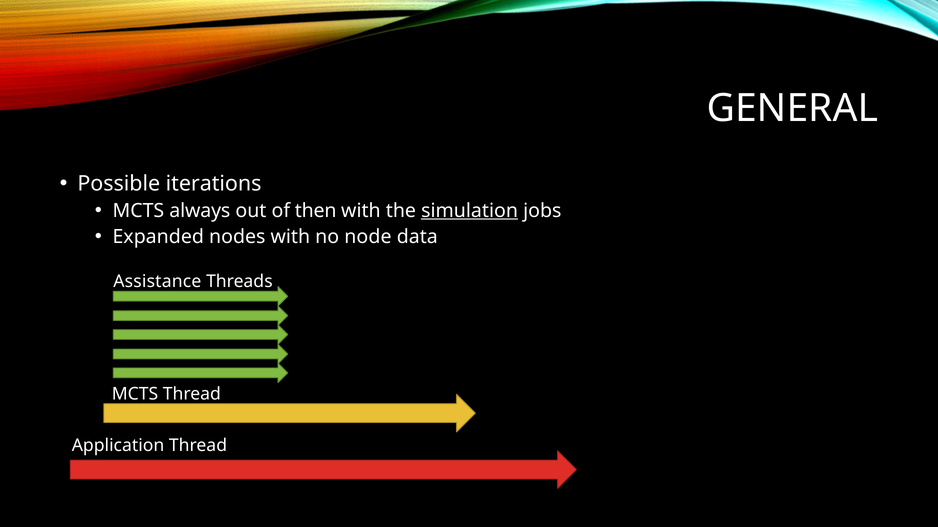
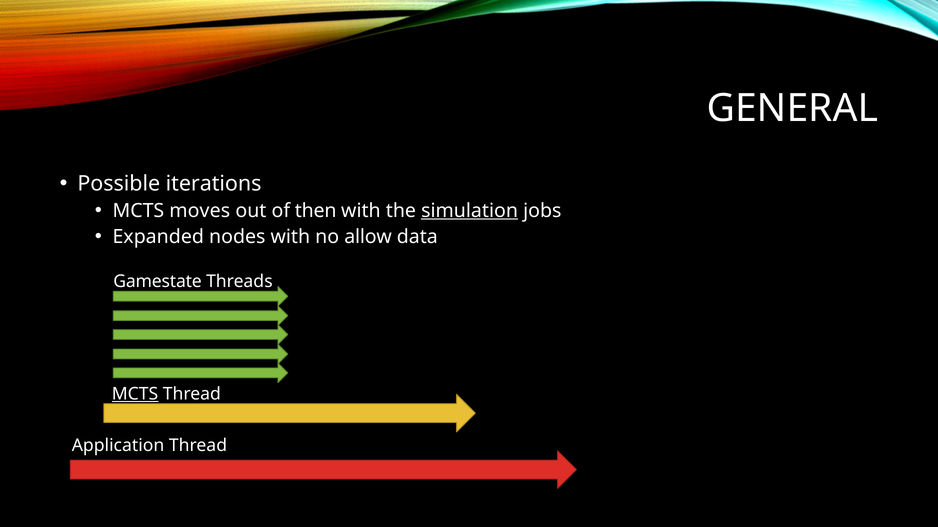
always: always -> moves
node: node -> allow
Assistance: Assistance -> Gamestate
MCTS at (135, 394) underline: none -> present
